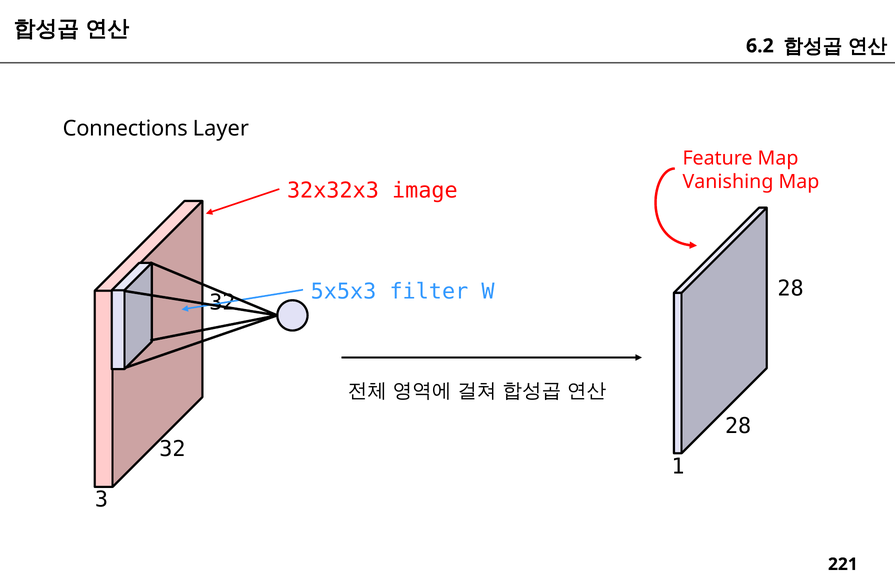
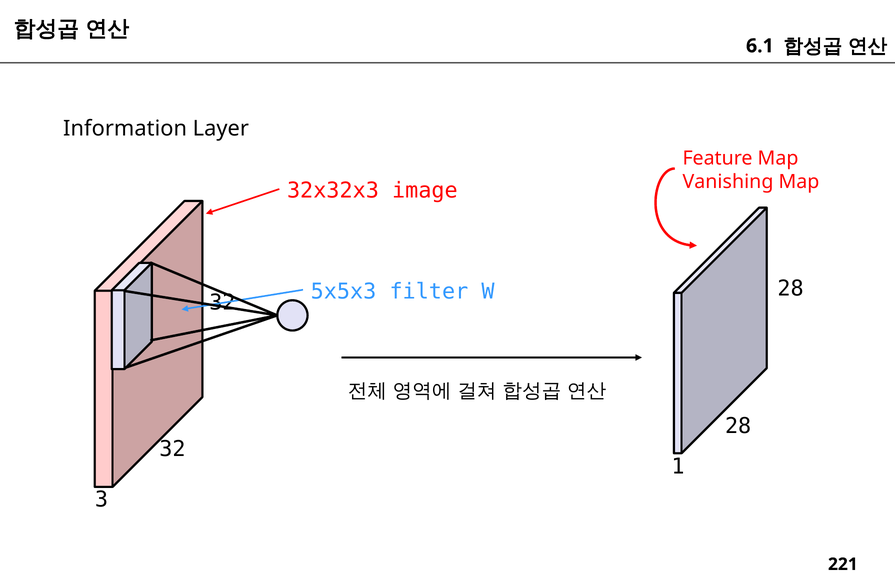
6.2: 6.2 -> 6.1
Connections: Connections -> Information
